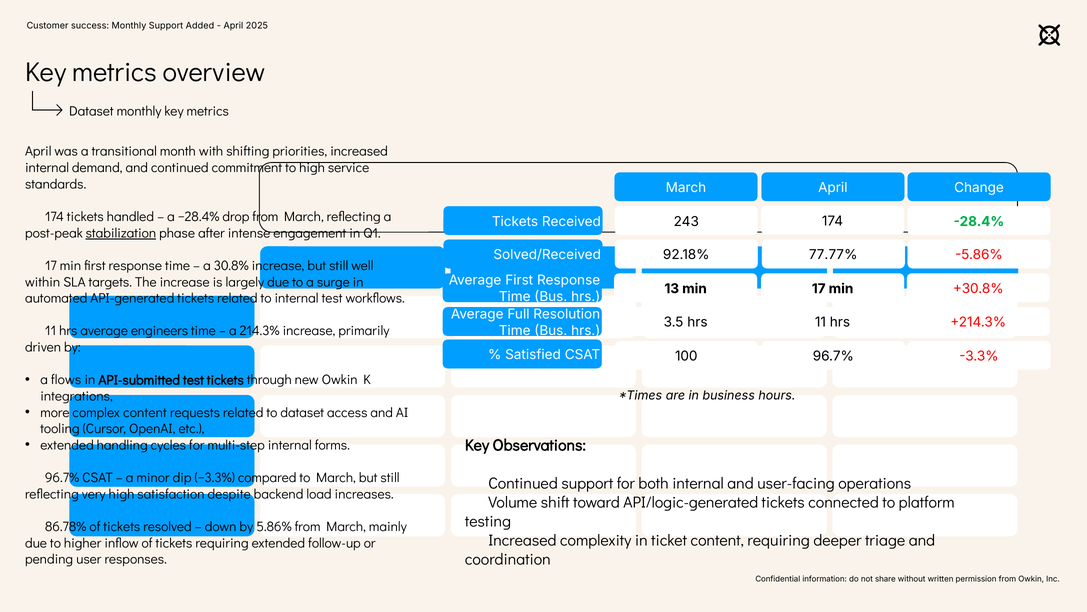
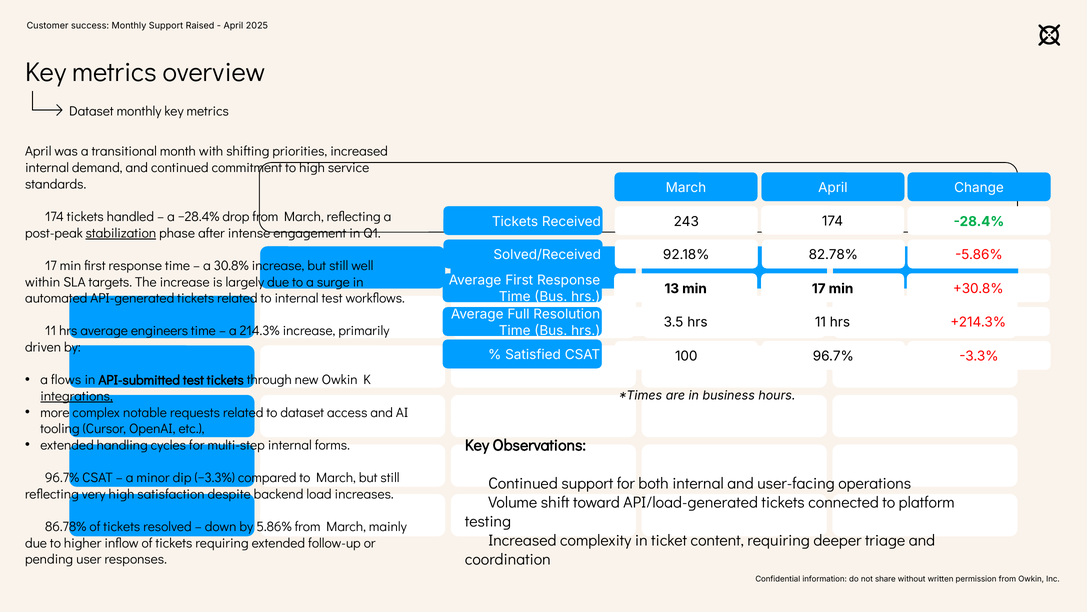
Added: Added -> Raised
77.77%: 77.77% -> 82.78%
integrations underline: none -> present
complex content: content -> notable
API/logic-generated: API/logic-generated -> API/load-generated
